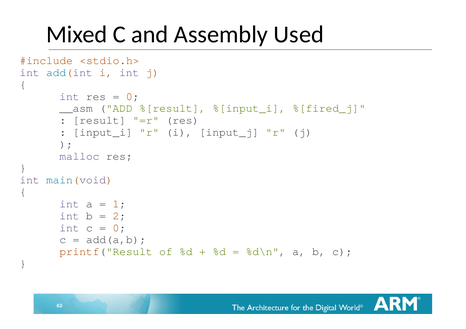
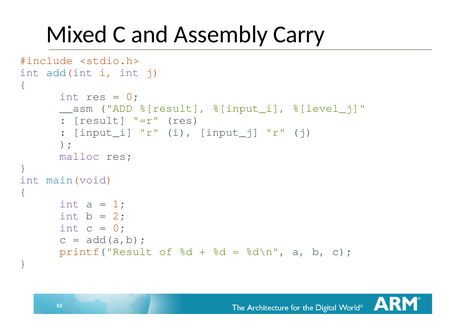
Used: Used -> Carry
%[fired_j: %[fired_j -> %[level_j
